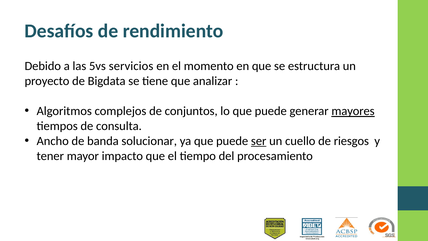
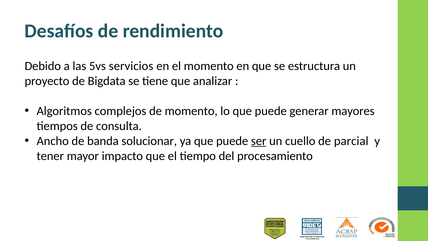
de conjuntos: conjuntos -> momento
mayores underline: present -> none
riesgos: riesgos -> parcial
